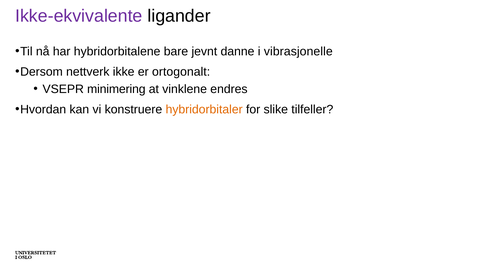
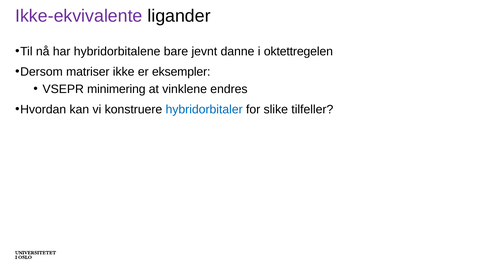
vibrasjonelle: vibrasjonelle -> oktettregelen
nettverk: nettverk -> matriser
ortogonalt: ortogonalt -> eksempler
hybridorbitaler colour: orange -> blue
